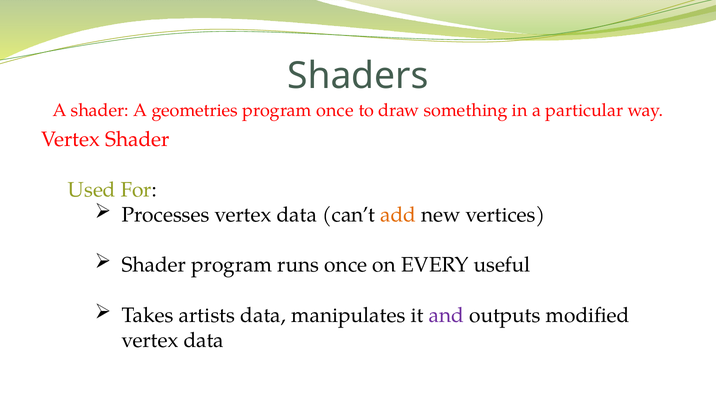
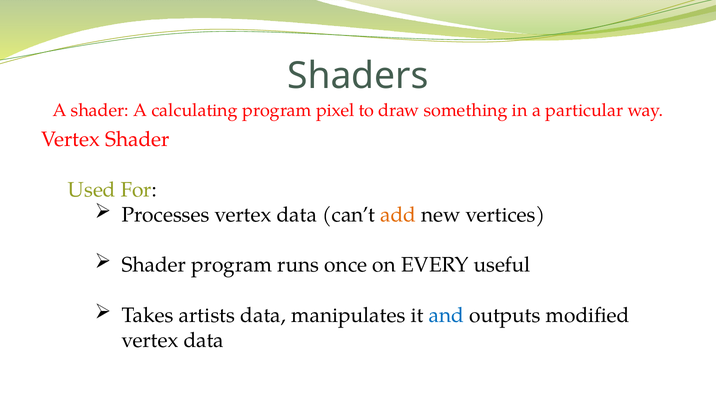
geometries: geometries -> calculating
program once: once -> pixel
and colour: purple -> blue
